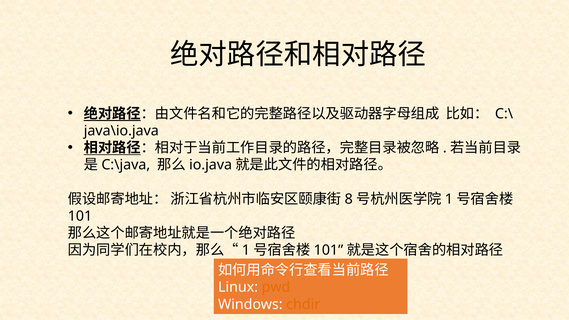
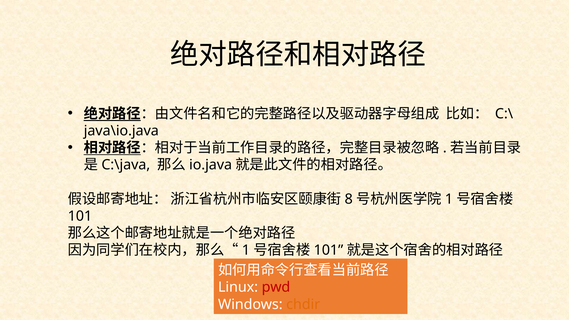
pwd colour: orange -> red
